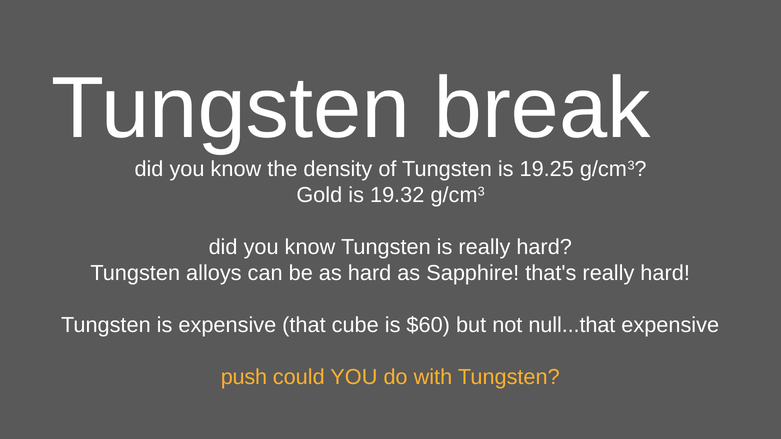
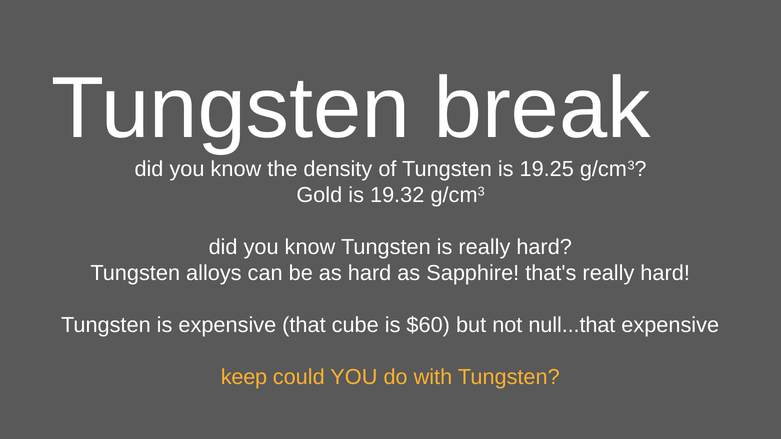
push: push -> keep
